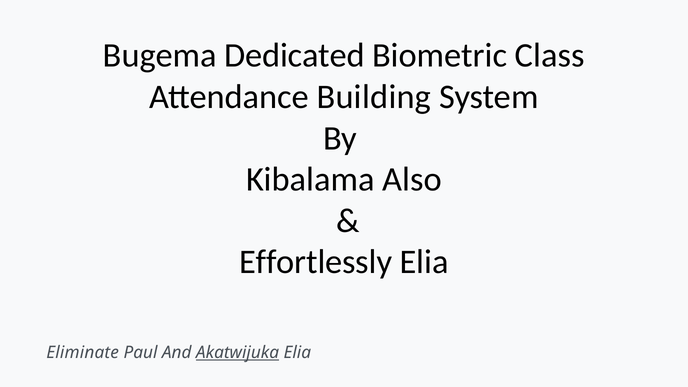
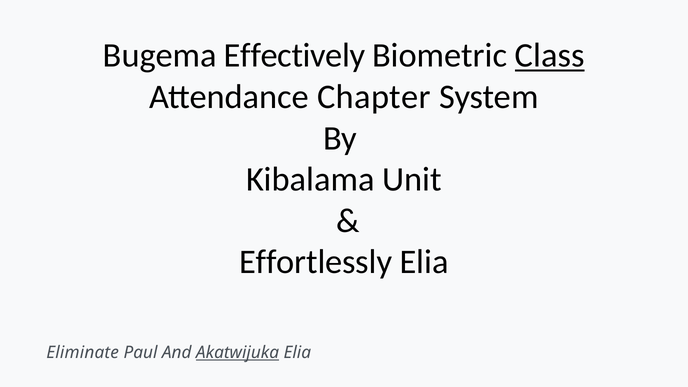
Dedicated: Dedicated -> Effectively
Class underline: none -> present
Building: Building -> Chapter
Also: Also -> Unit
